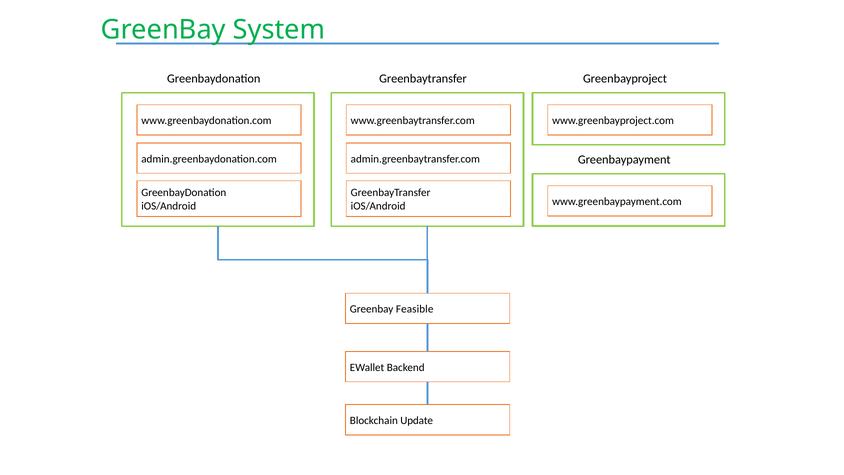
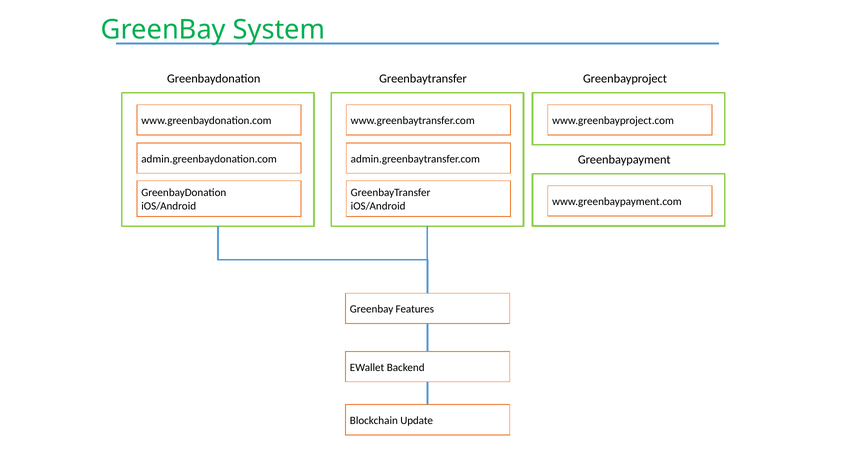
Feasible: Feasible -> Features
